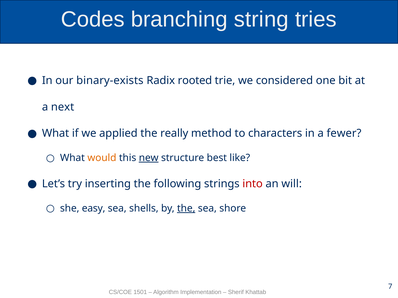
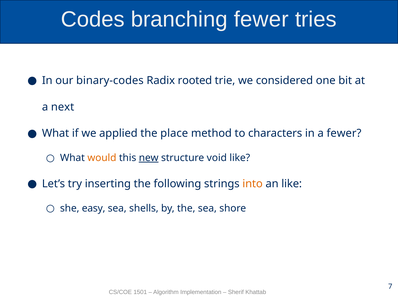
branching string: string -> fewer
binary-exists: binary-exists -> binary-codes
really: really -> place
best: best -> void
into colour: red -> orange
an will: will -> like
the at (186, 209) underline: present -> none
